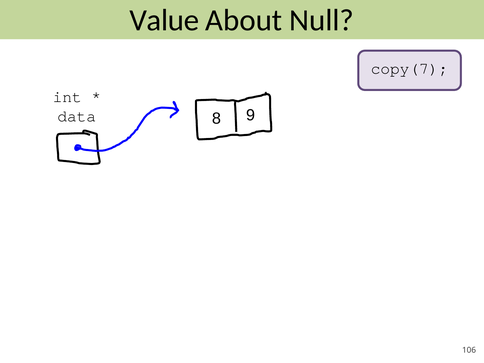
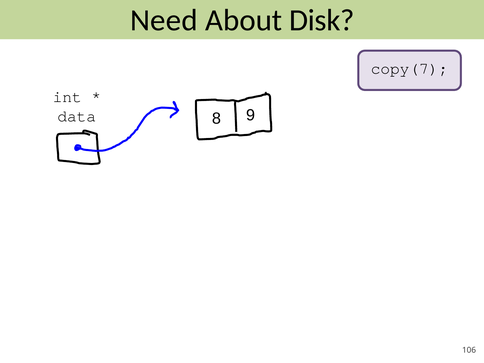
Value: Value -> Need
Null: Null -> Disk
